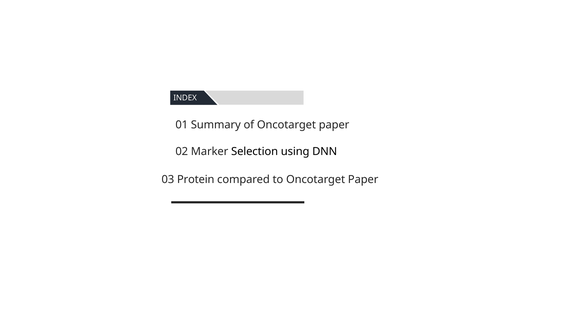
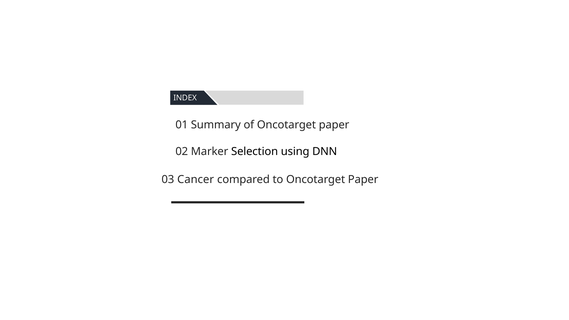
Protein: Protein -> Cancer
